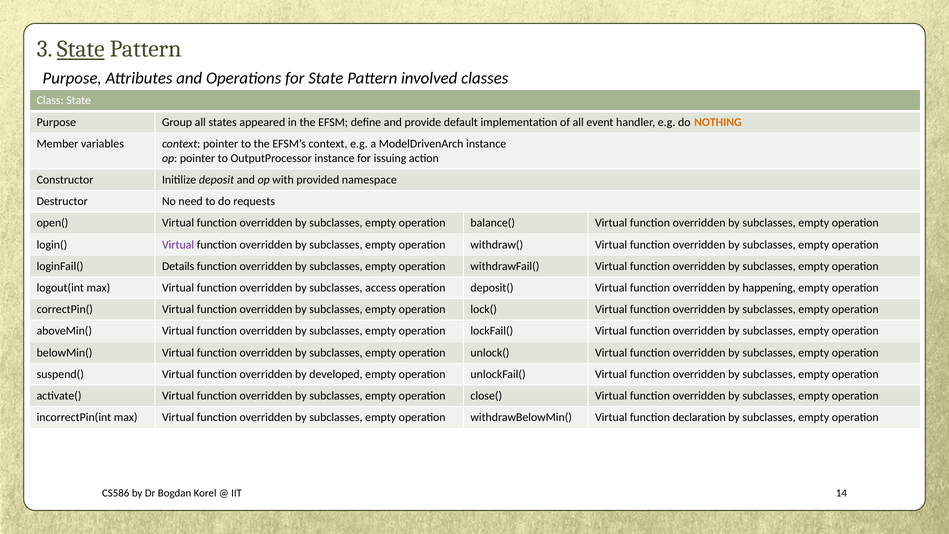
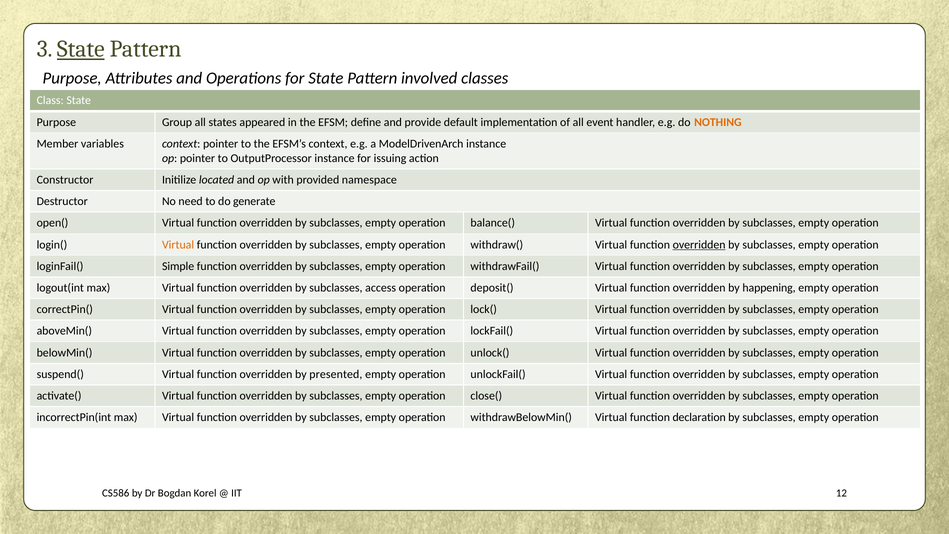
deposit: deposit -> located
requests: requests -> generate
Virtual at (178, 245) colour: purple -> orange
overridden at (699, 245) underline: none -> present
Details: Details -> Simple
developed: developed -> presented
14: 14 -> 12
